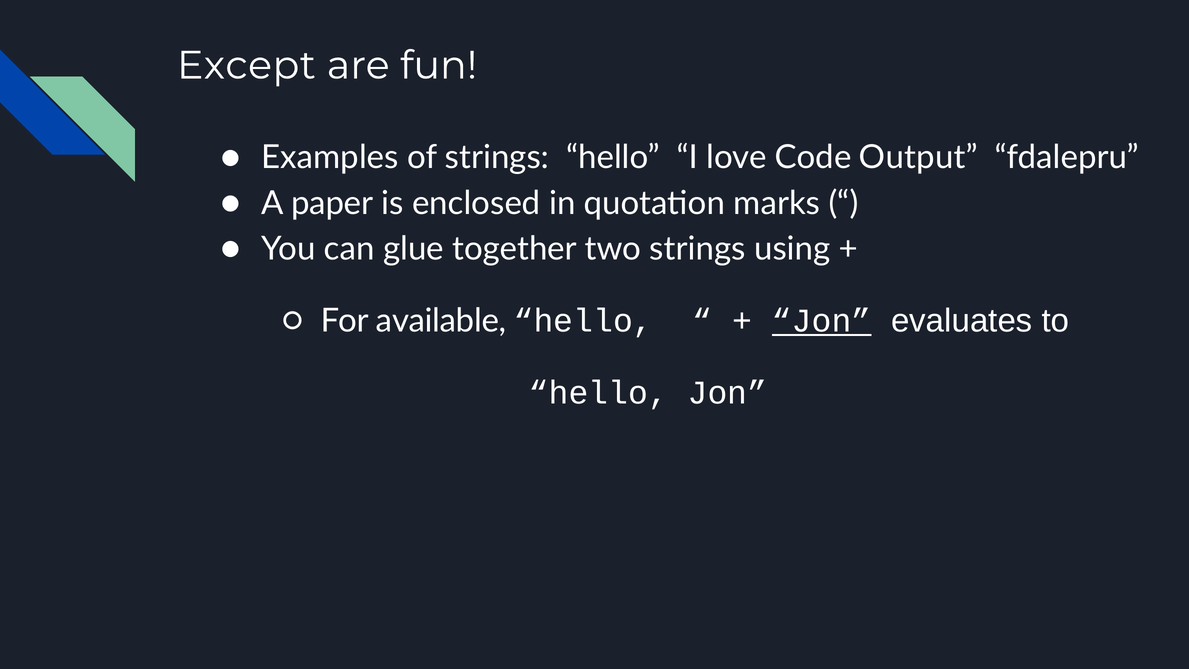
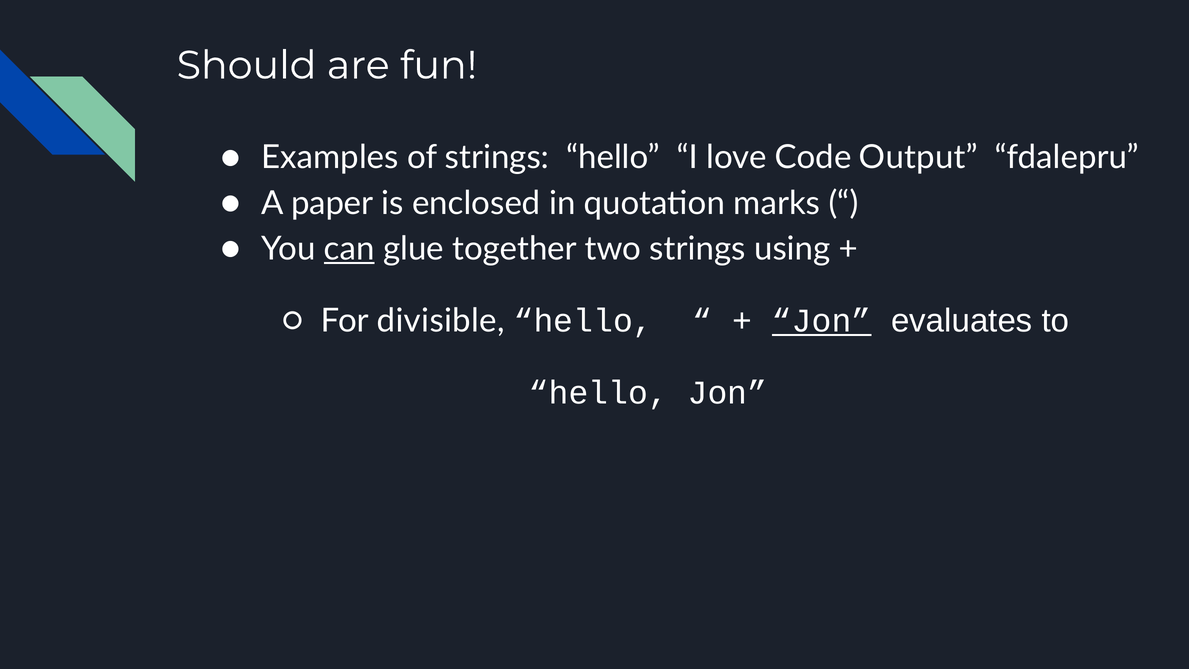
Except: Except -> Should
can underline: none -> present
available: available -> divisible
